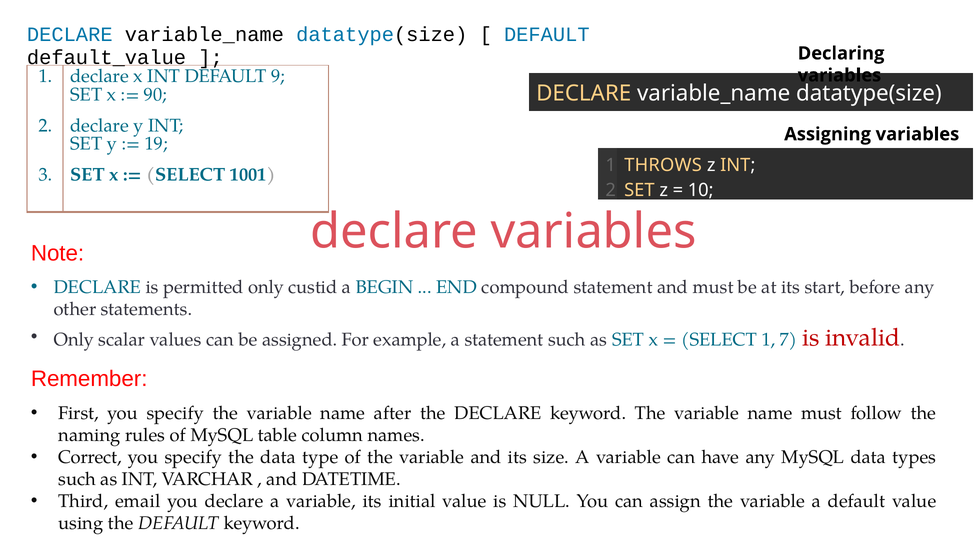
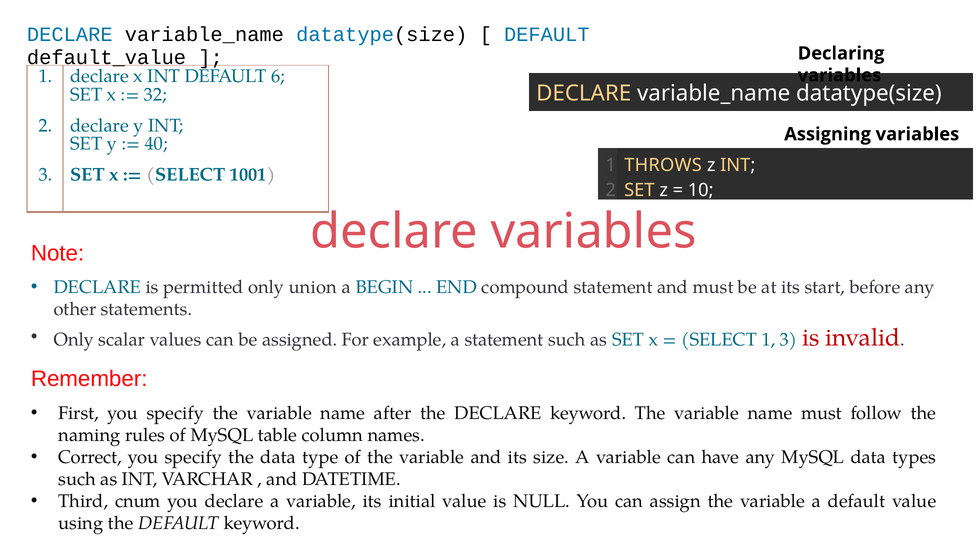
9: 9 -> 6
90: 90 -> 32
19: 19 -> 40
custid: custid -> union
1 7: 7 -> 3
email: email -> cnum
